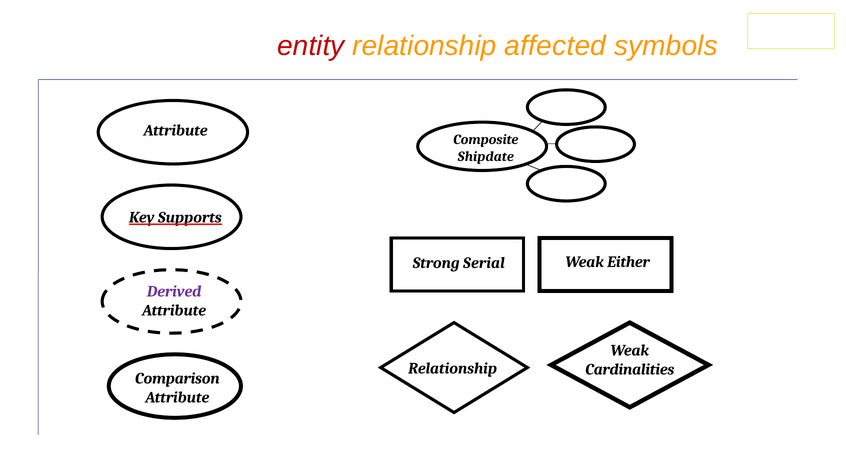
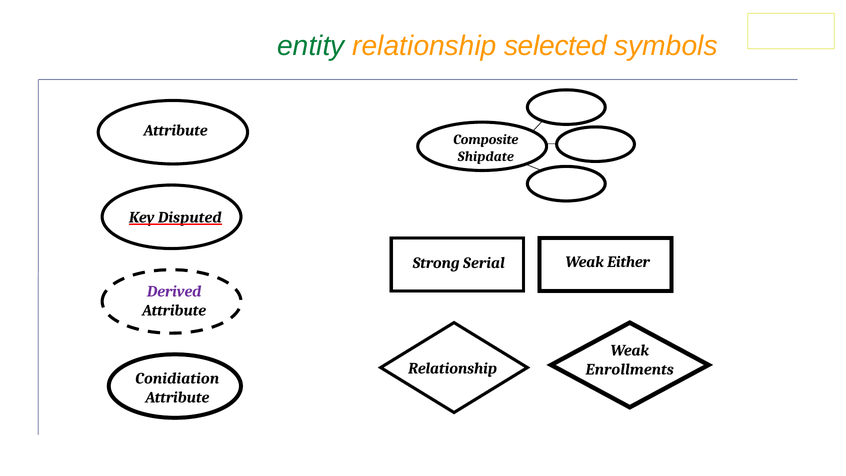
entity colour: red -> green
affected: affected -> selected
Supports: Supports -> Disputed
Cardinalities: Cardinalities -> Enrollments
Comparison: Comparison -> Conidiation
